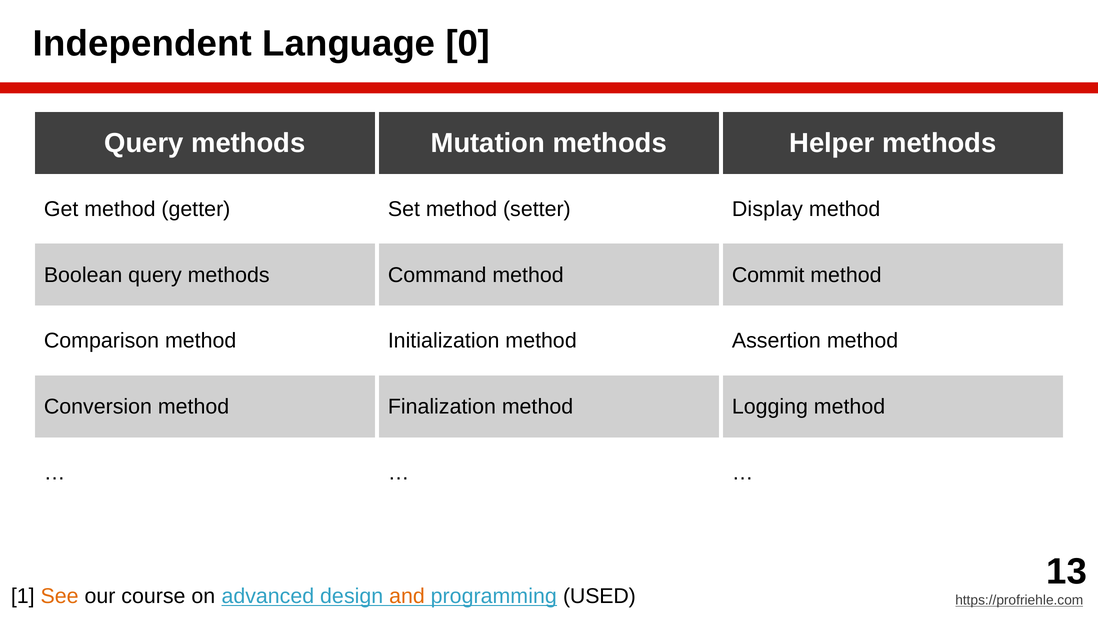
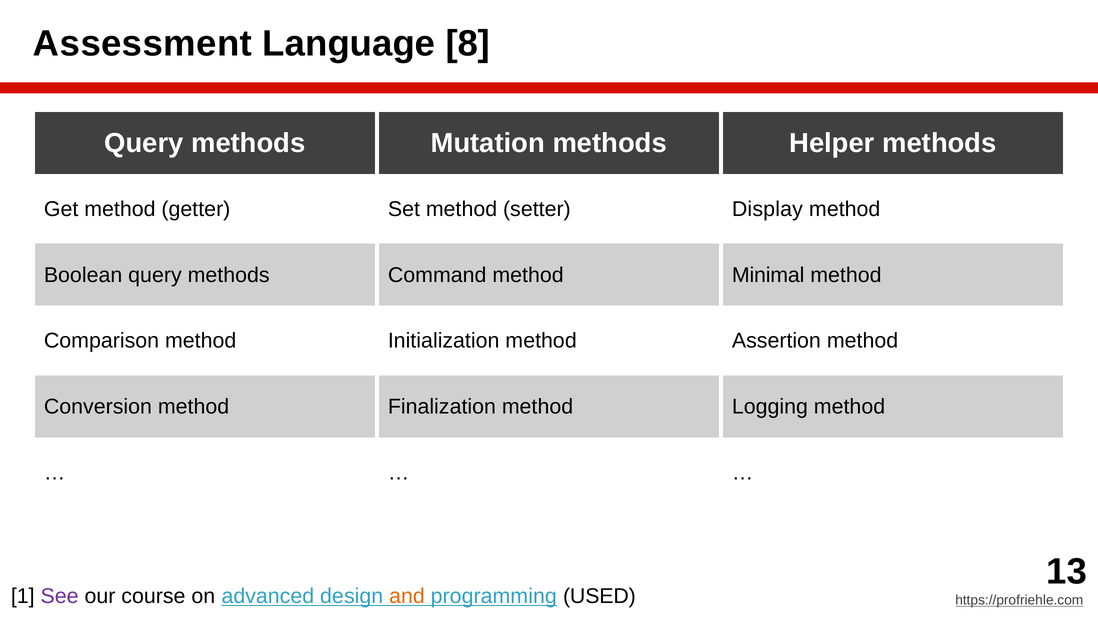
Independent: Independent -> Assessment
0: 0 -> 8
Commit: Commit -> Minimal
See colour: orange -> purple
